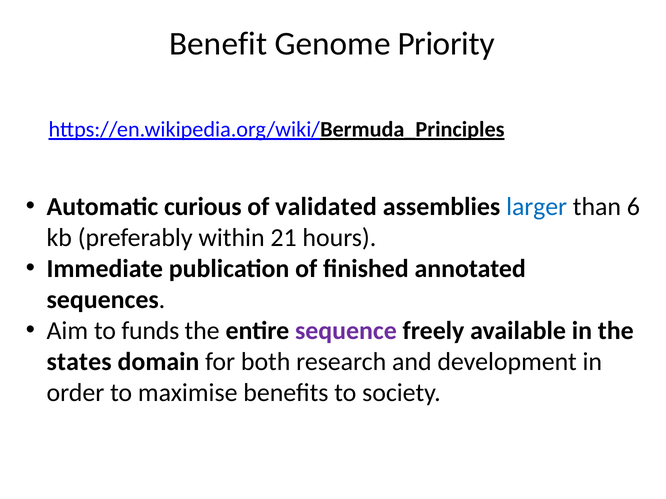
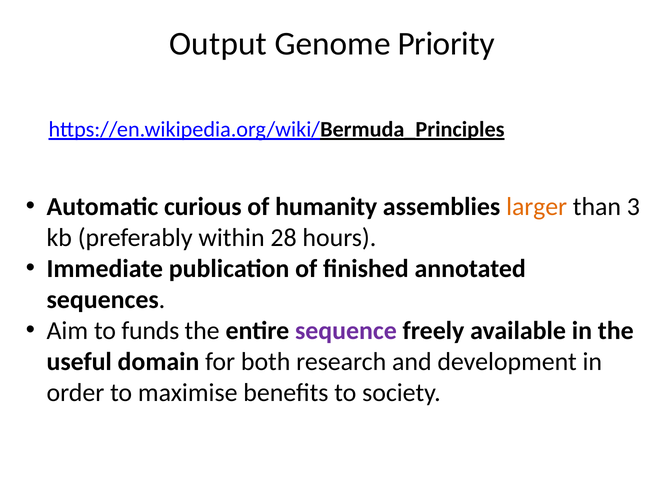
Benefit: Benefit -> Output
validated: validated -> humanity
larger colour: blue -> orange
6: 6 -> 3
21: 21 -> 28
states: states -> useful
